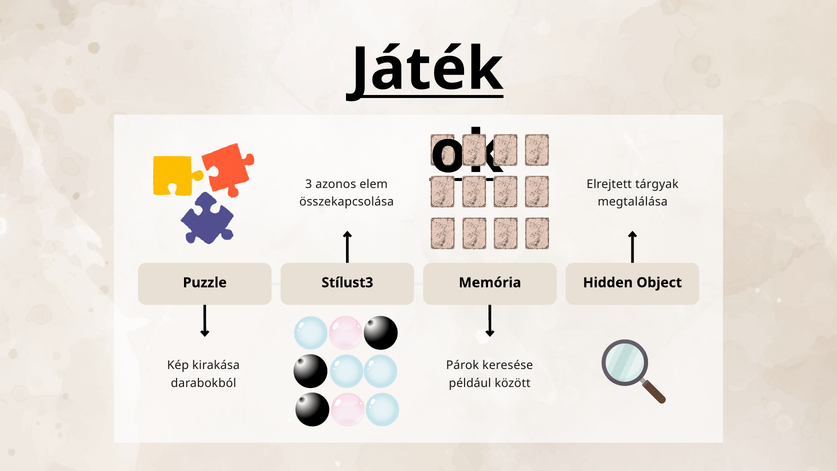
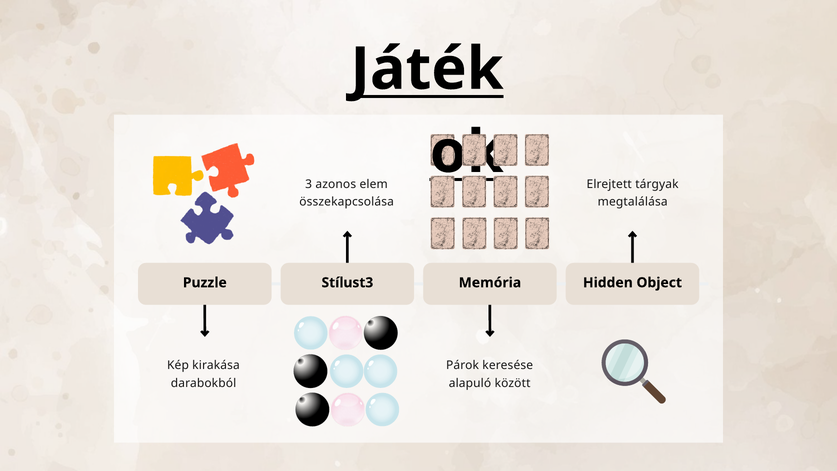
például: például -> alapuló
